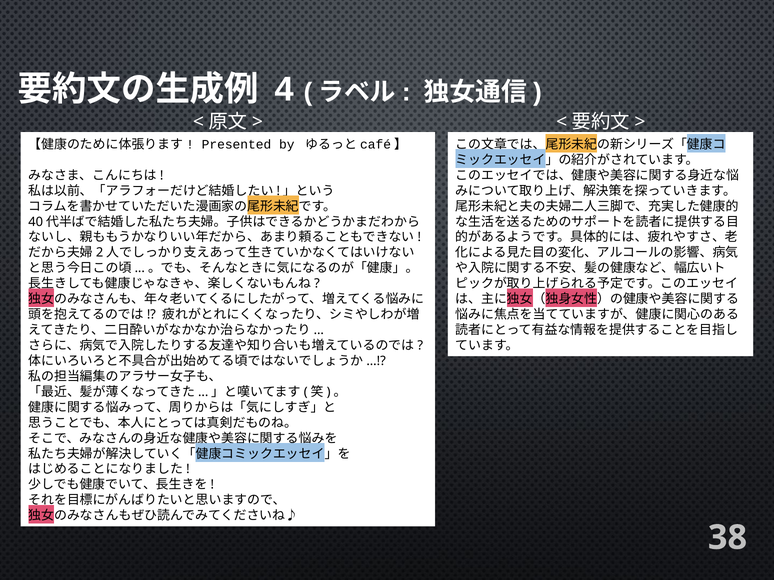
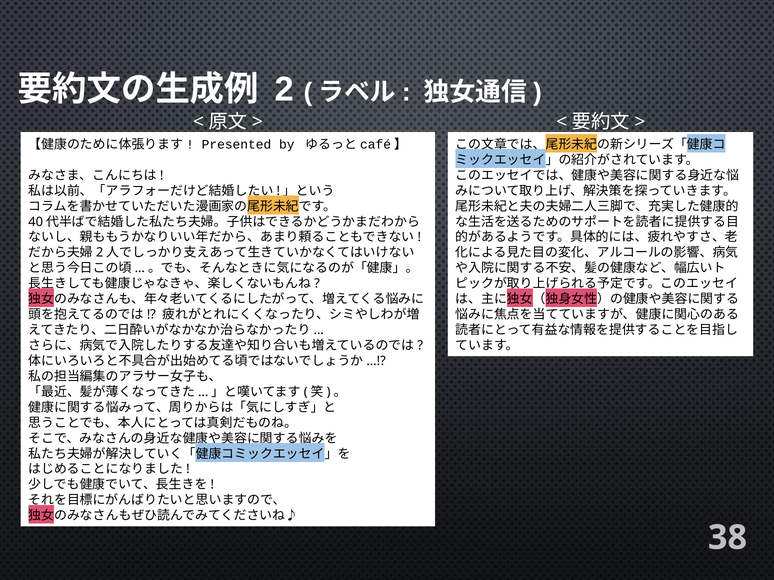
4: 4 -> 2
